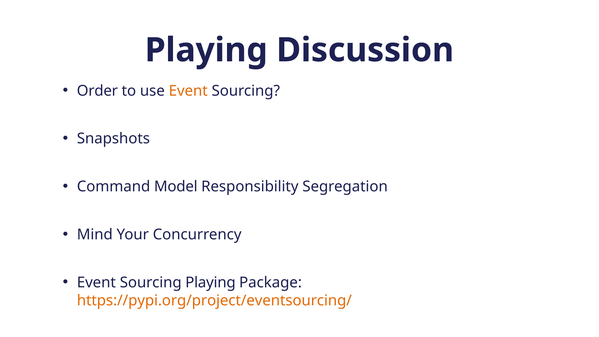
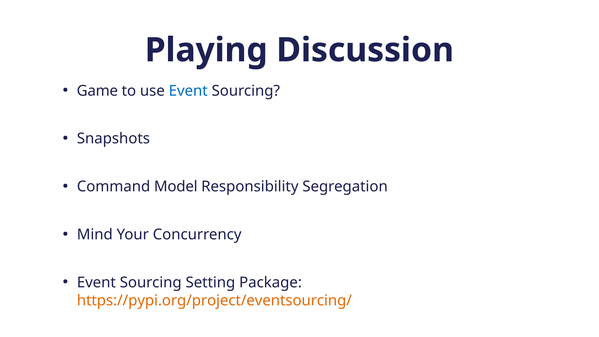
Order: Order -> Game
Event at (188, 91) colour: orange -> blue
Sourcing Playing: Playing -> Setting
